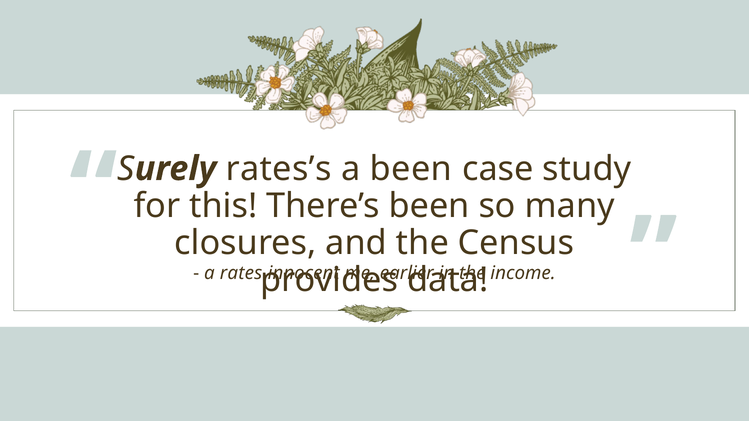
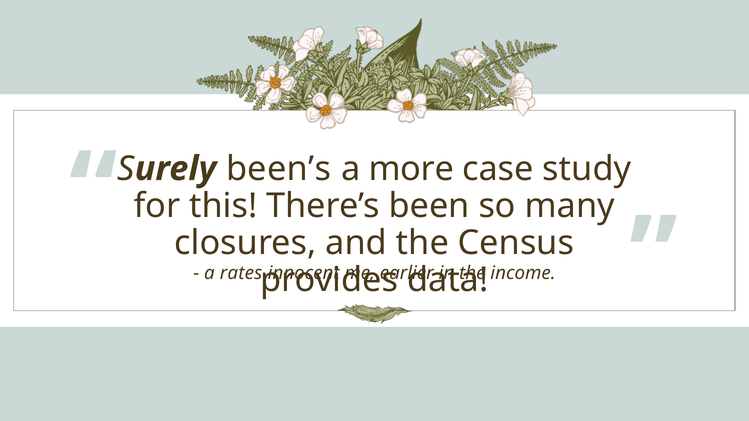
rates’s: rates’s -> been’s
a been: been -> more
